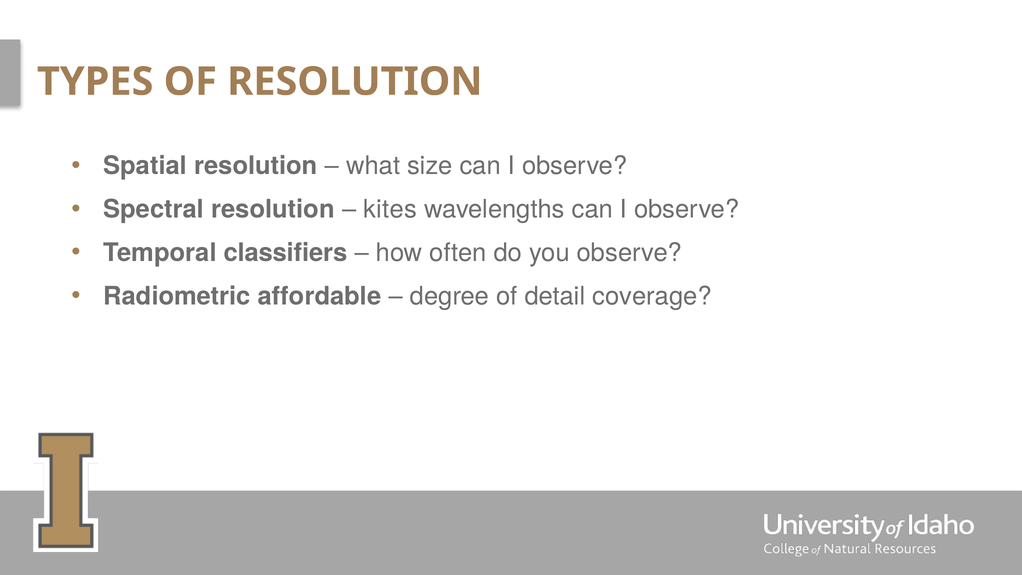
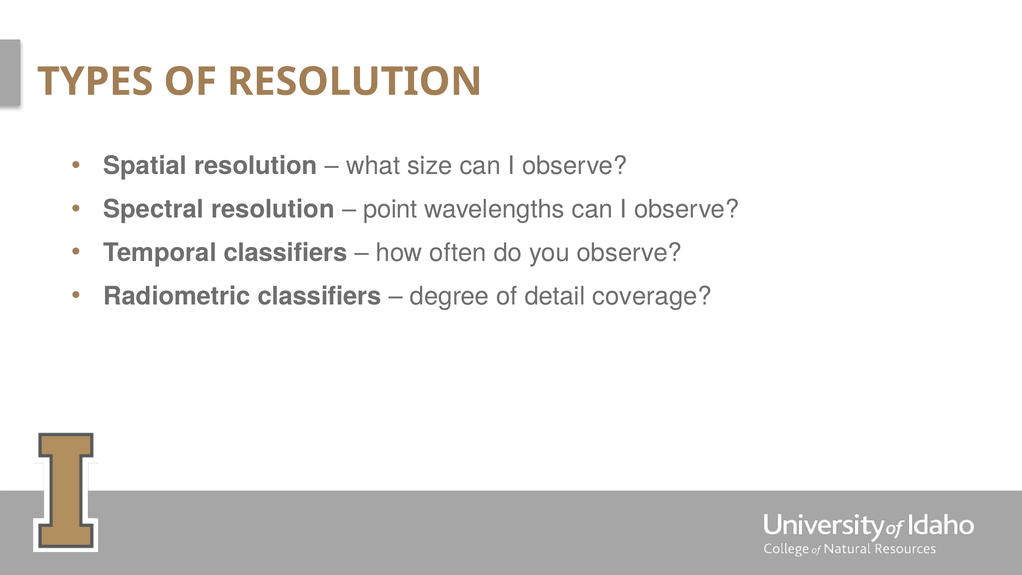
kites: kites -> point
Radiometric affordable: affordable -> classifiers
